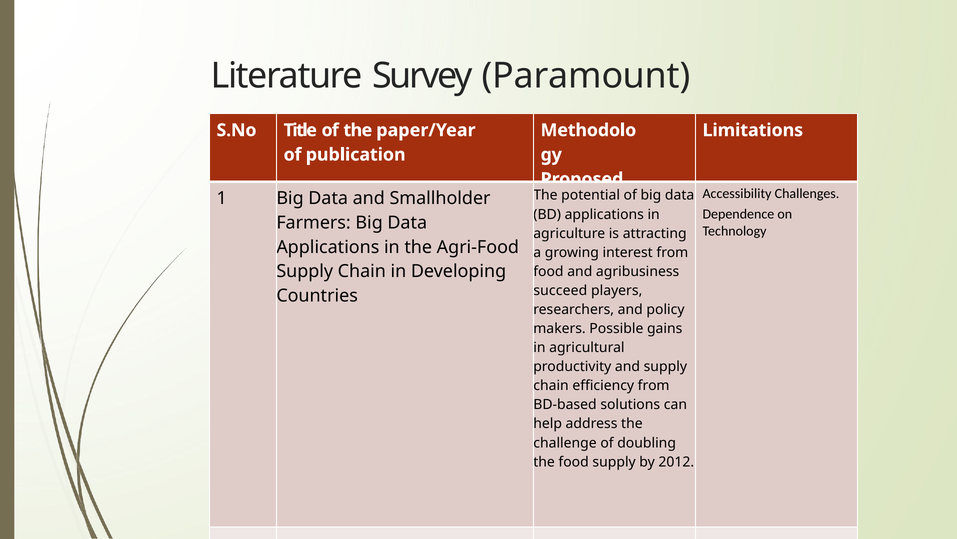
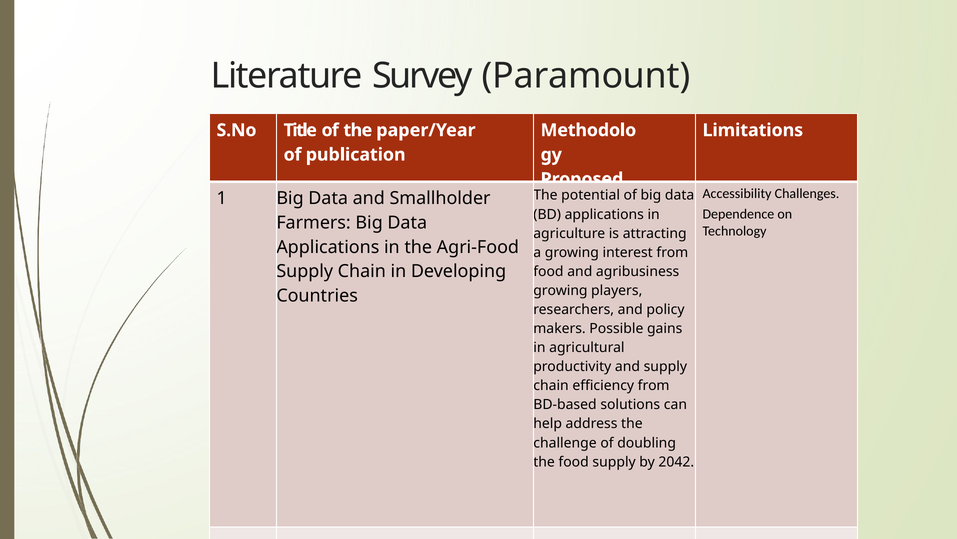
succeed at (560, 290): succeed -> growing
2012: 2012 -> 2042
